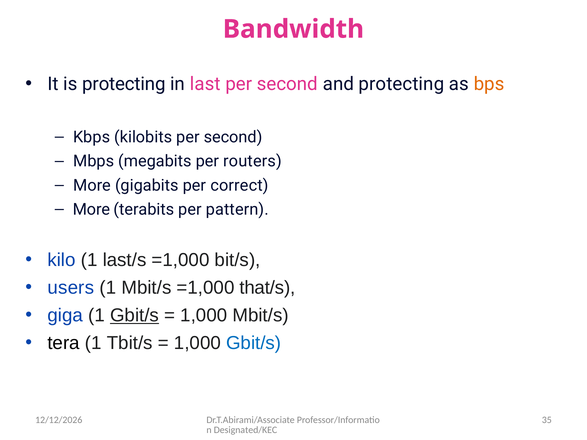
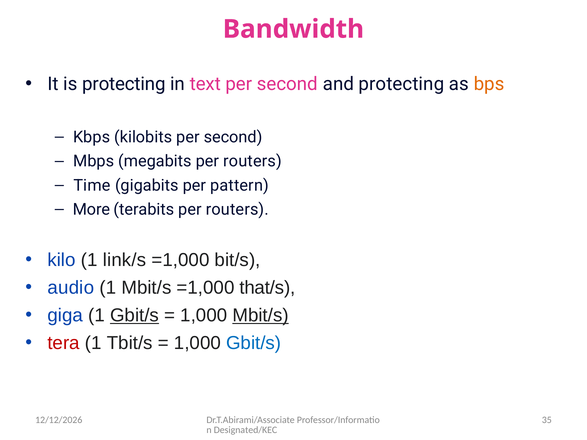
last: last -> text
More at (92, 185): More -> Time
correct: correct -> pattern
terabits per pattern: pattern -> routers
last/s: last/s -> link/s
users: users -> audio
Mbit/s at (261, 316) underline: none -> present
tera colour: black -> red
